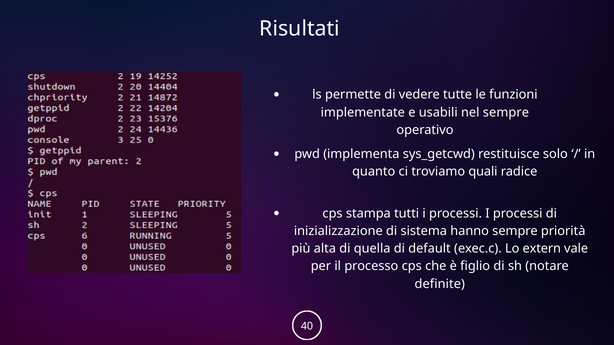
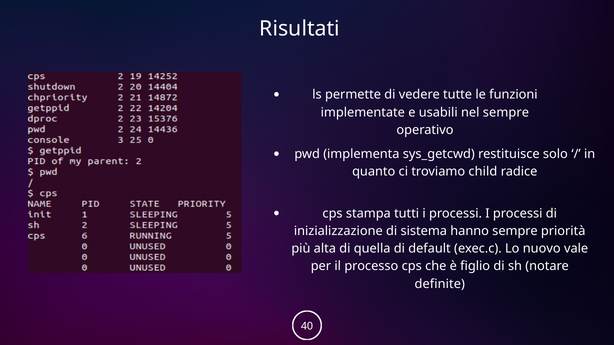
quali: quali -> child
extern: extern -> nuovo
